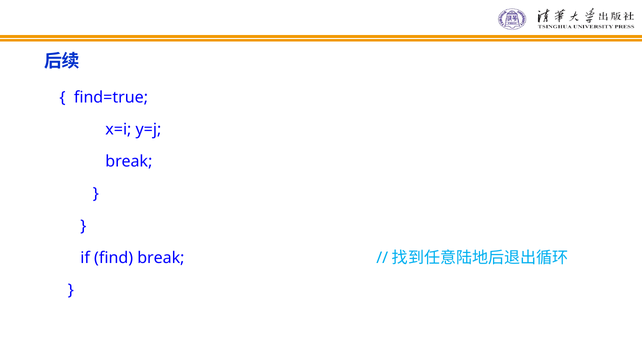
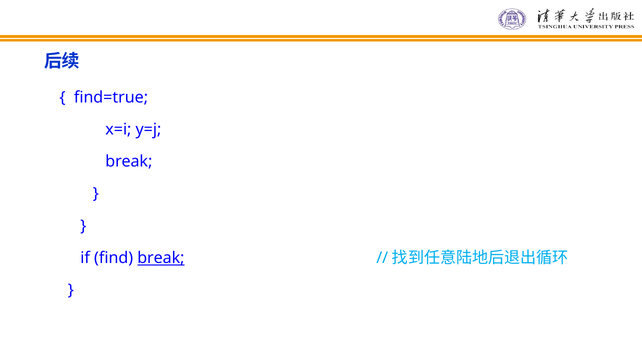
break at (161, 258) underline: none -> present
